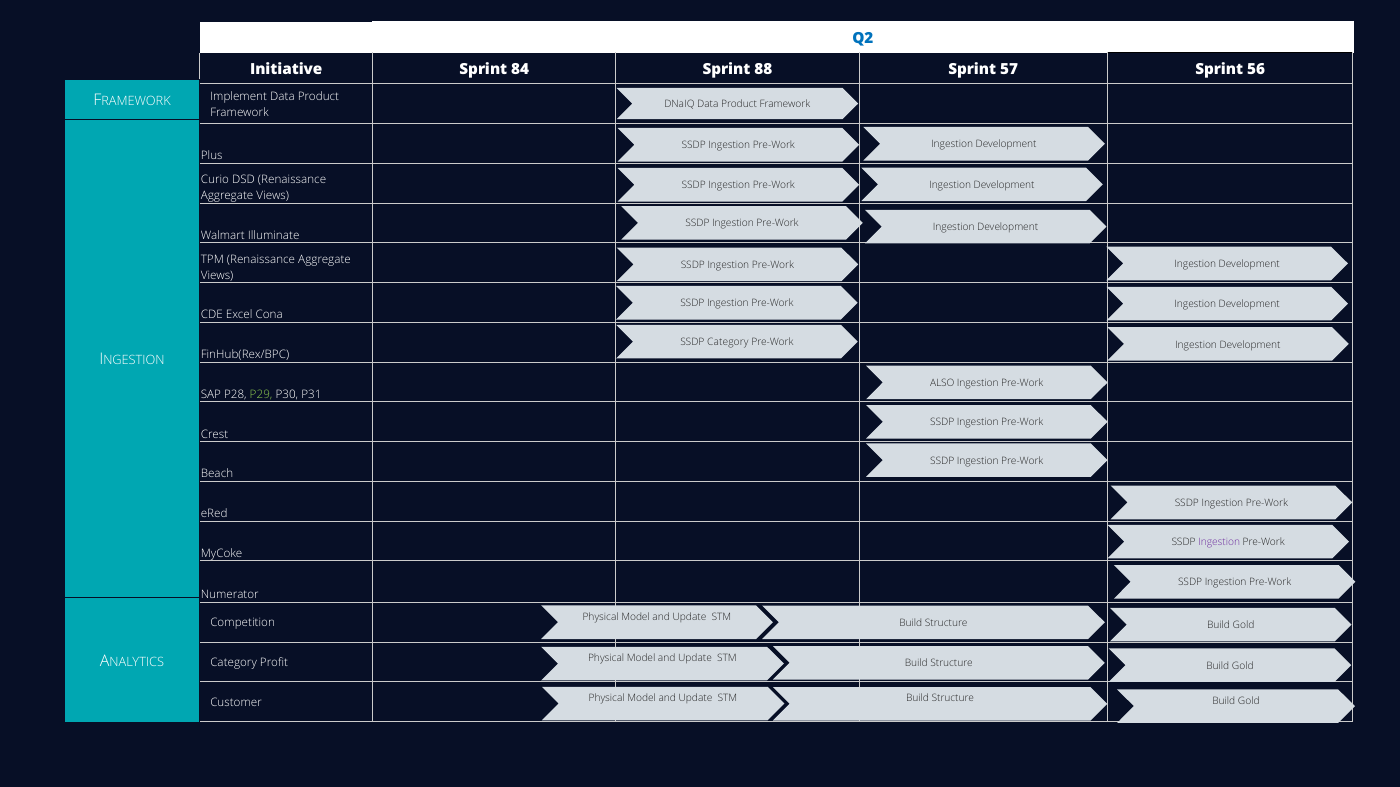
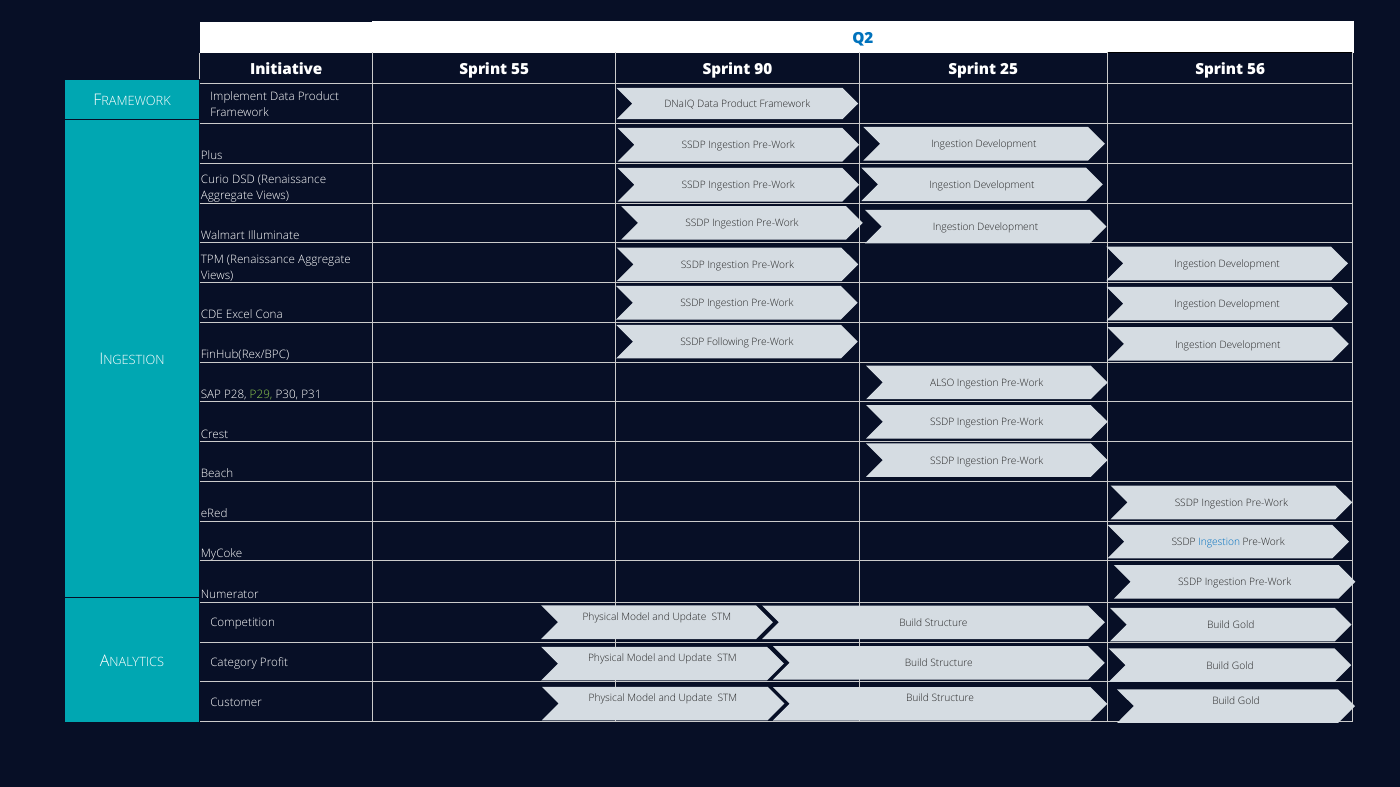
84: 84 -> 55
88: 88 -> 90
57: 57 -> 25
SSDP Category: Category -> Following
Ingestion at (1219, 543) colour: purple -> blue
